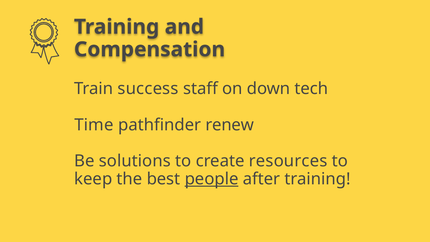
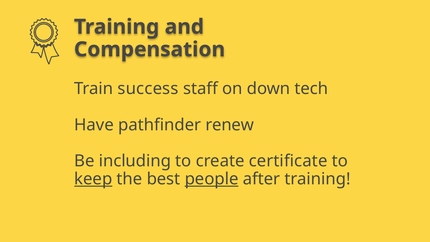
Time: Time -> Have
solutions: solutions -> including
resources: resources -> certificate
keep underline: none -> present
